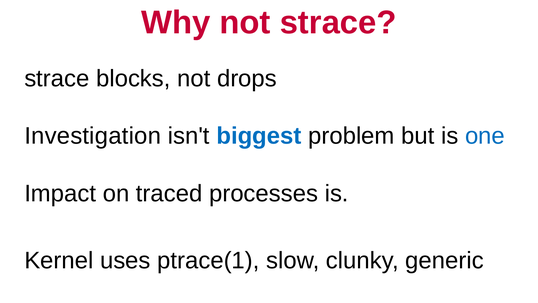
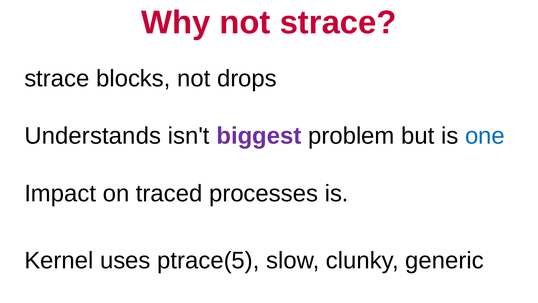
Investigation: Investigation -> Understands
biggest colour: blue -> purple
ptrace(1: ptrace(1 -> ptrace(5
